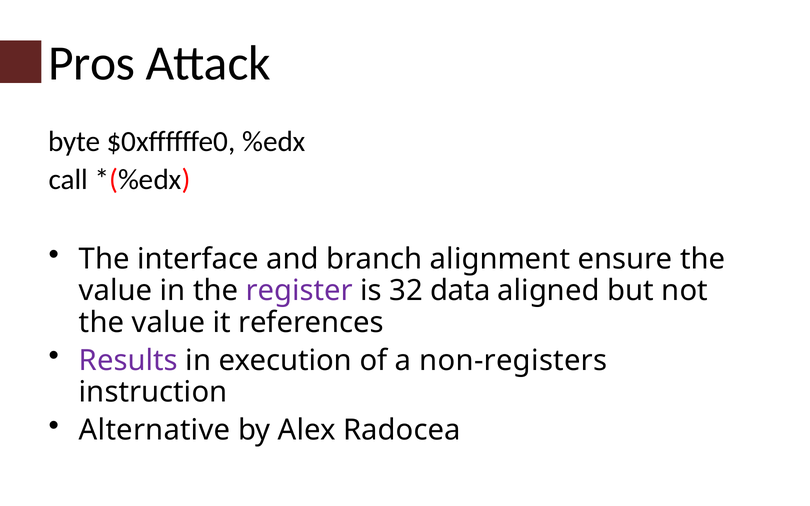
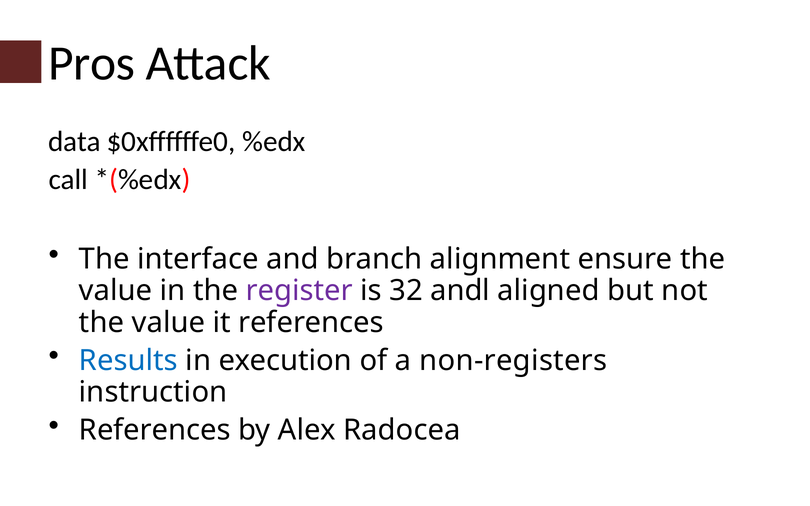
byte: byte -> data
data: data -> andl
Results colour: purple -> blue
Alternative at (155, 430): Alternative -> References
